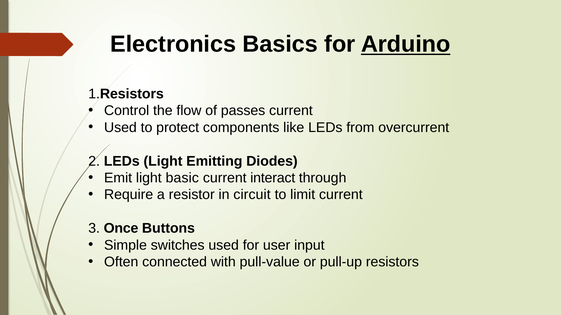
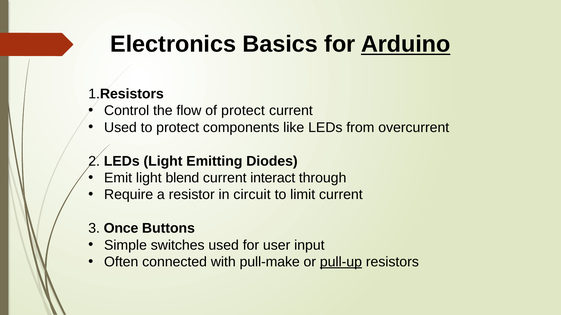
of passes: passes -> protect
basic: basic -> blend
pull-value: pull-value -> pull-make
pull-up underline: none -> present
